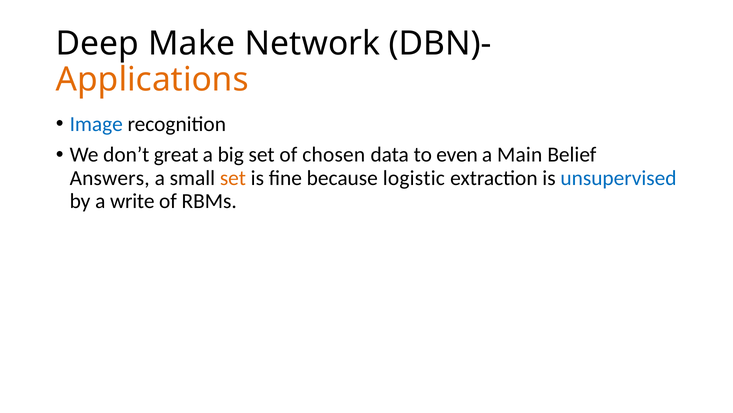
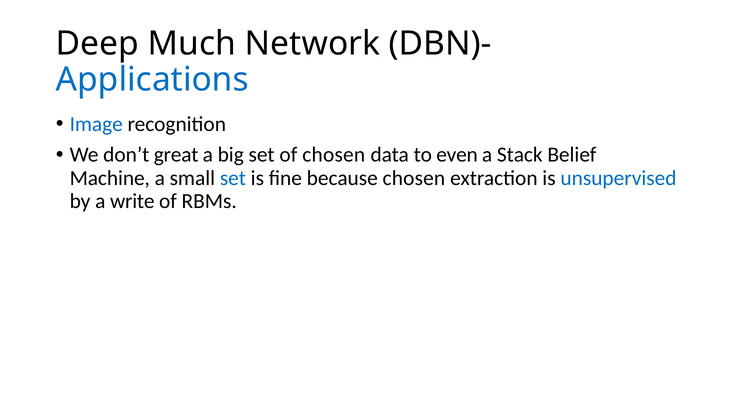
Make: Make -> Much
Applications colour: orange -> blue
Main: Main -> Stack
Answers: Answers -> Machine
set at (233, 178) colour: orange -> blue
because logistic: logistic -> chosen
